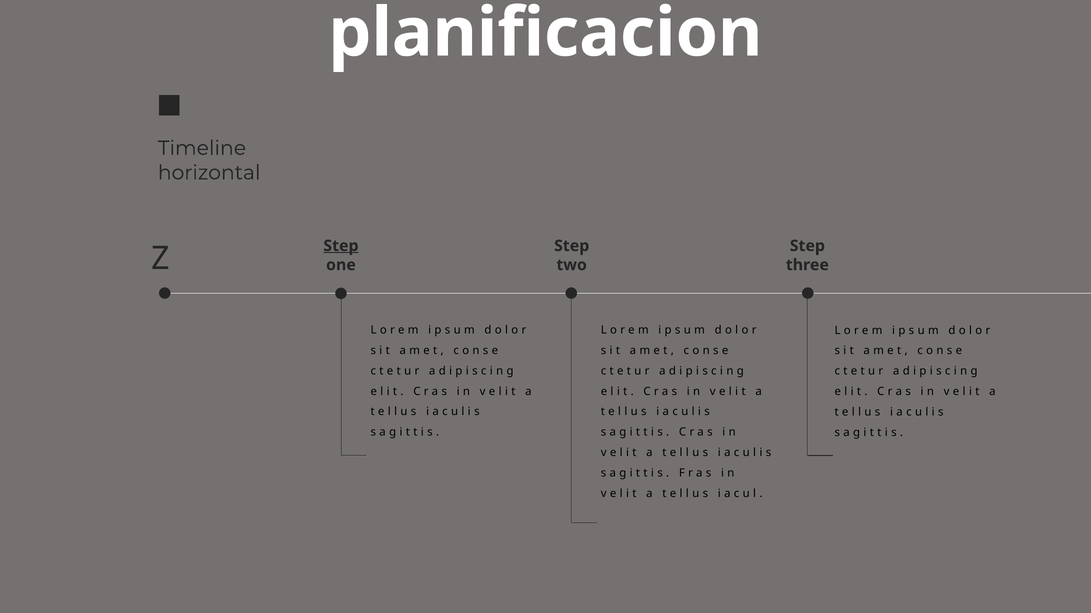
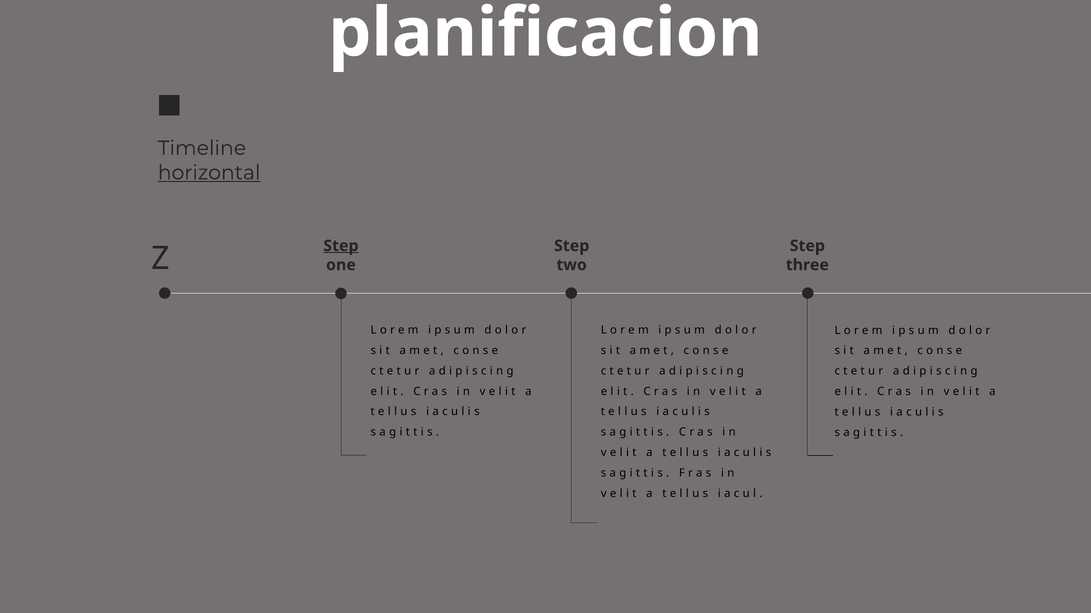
horizontal underline: none -> present
